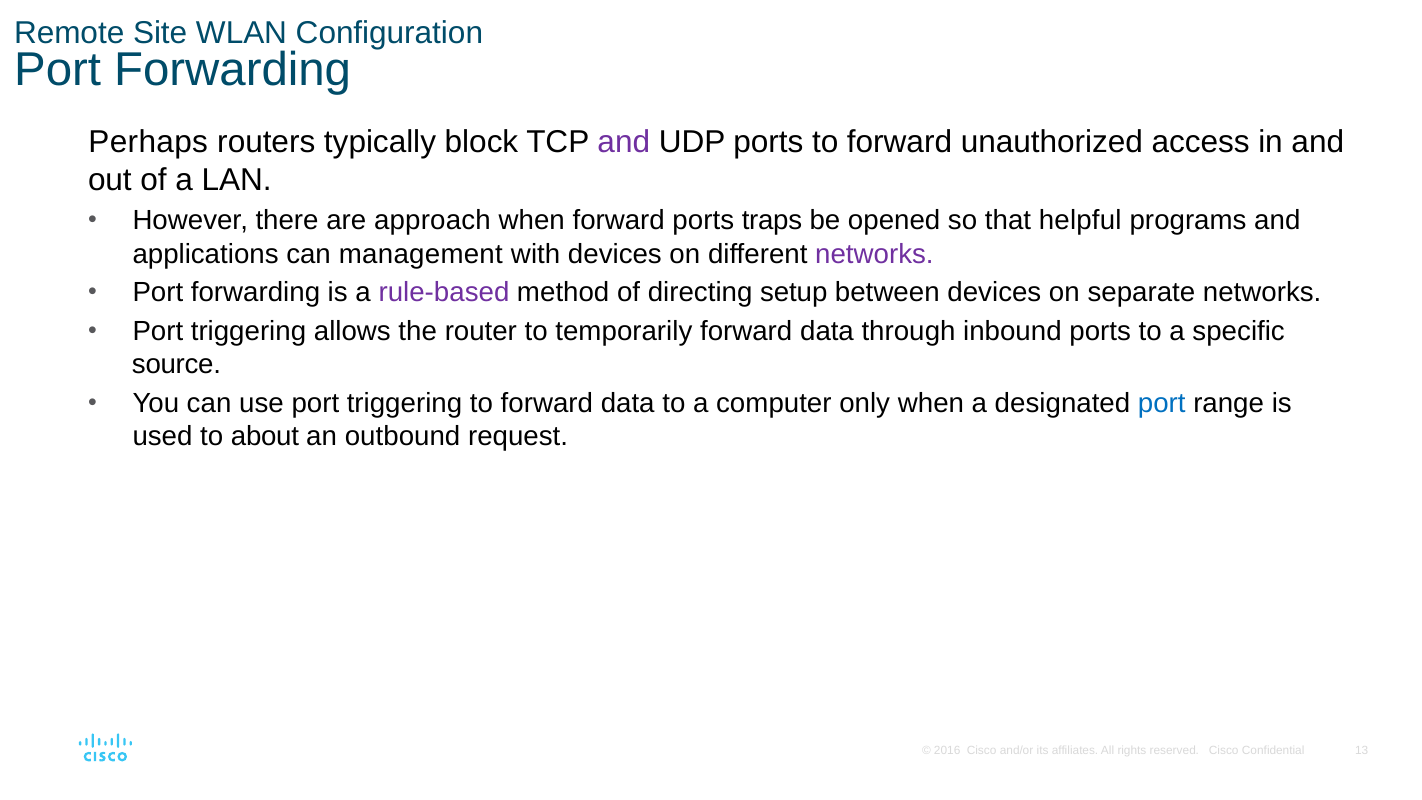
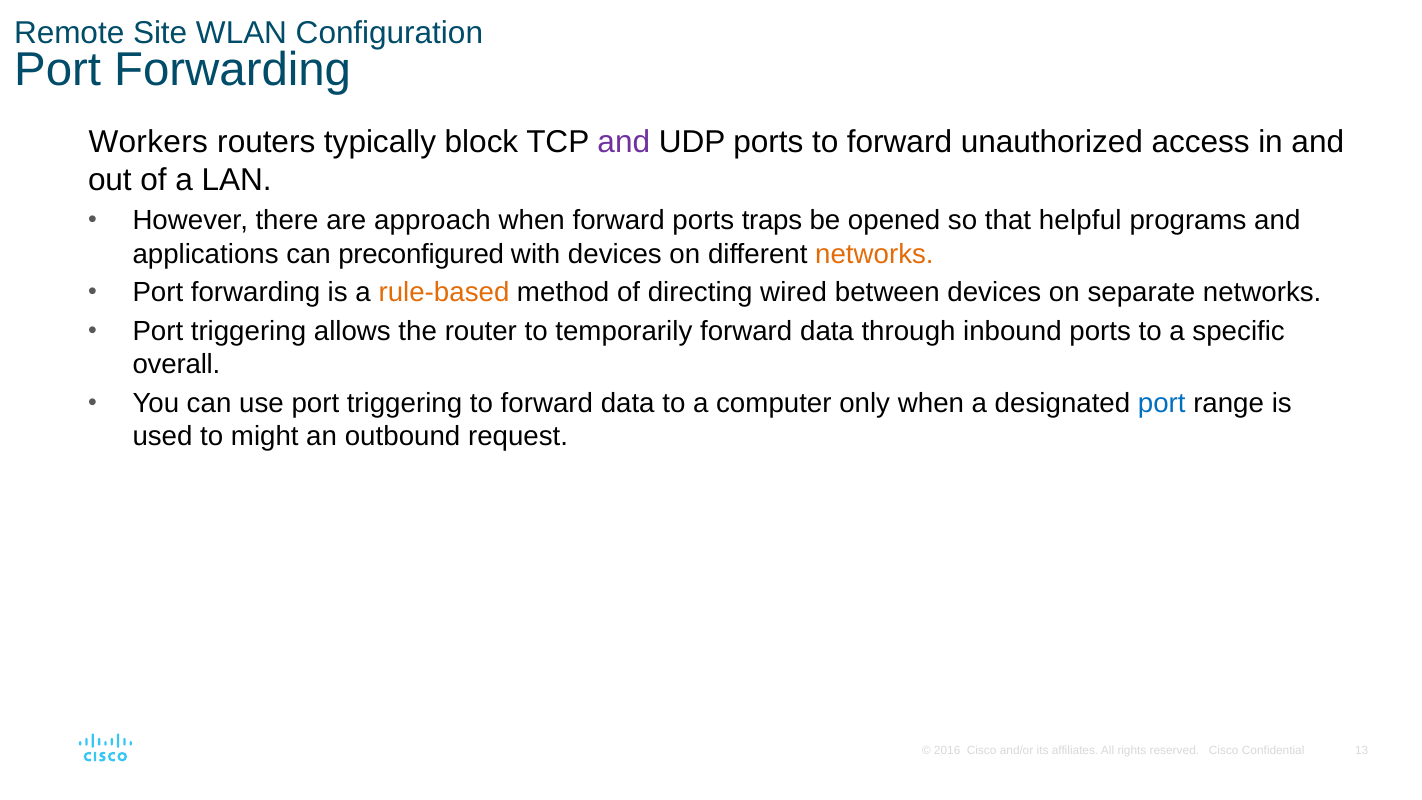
Perhaps: Perhaps -> Workers
management: management -> preconfigured
networks at (874, 254) colour: purple -> orange
rule-based colour: purple -> orange
setup: setup -> wired
source: source -> overall
about: about -> might
